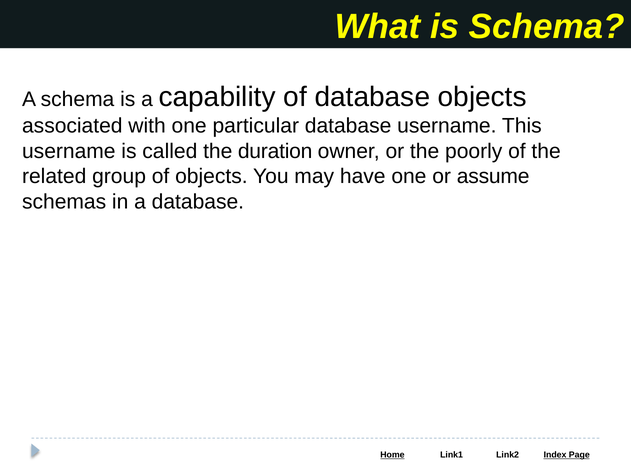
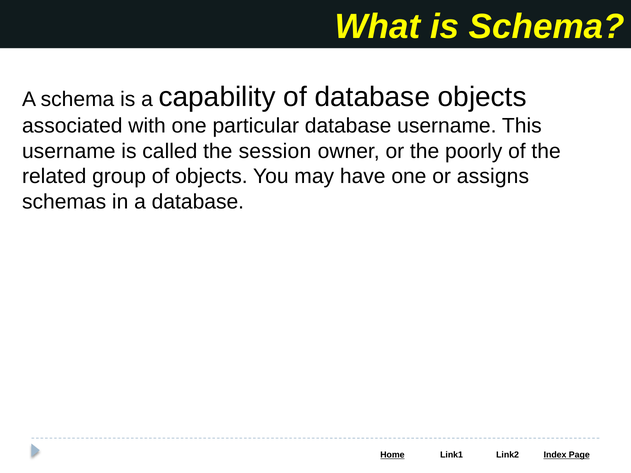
duration: duration -> session
assume: assume -> assigns
